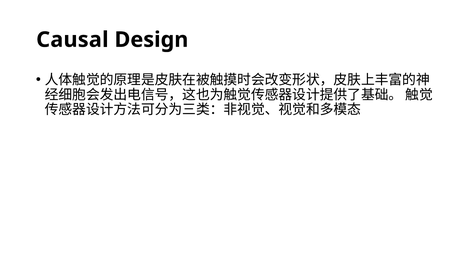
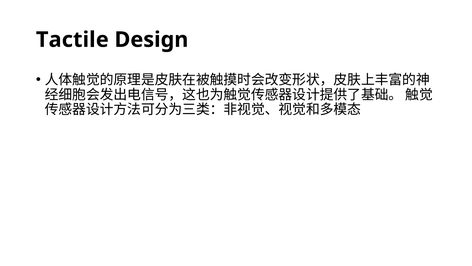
Causal: Causal -> Tactile
